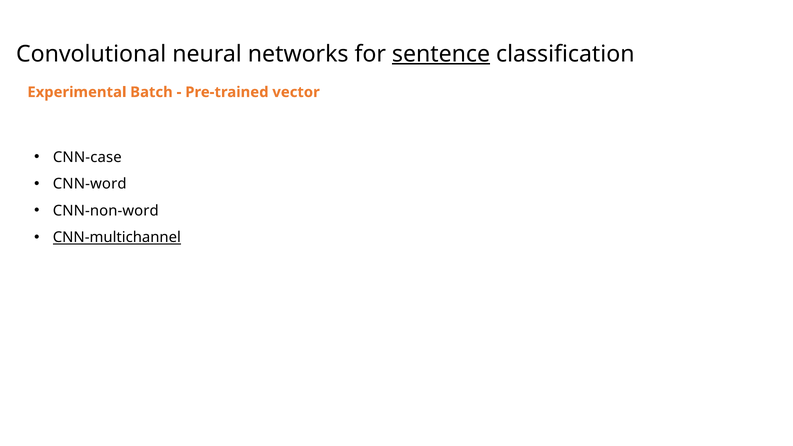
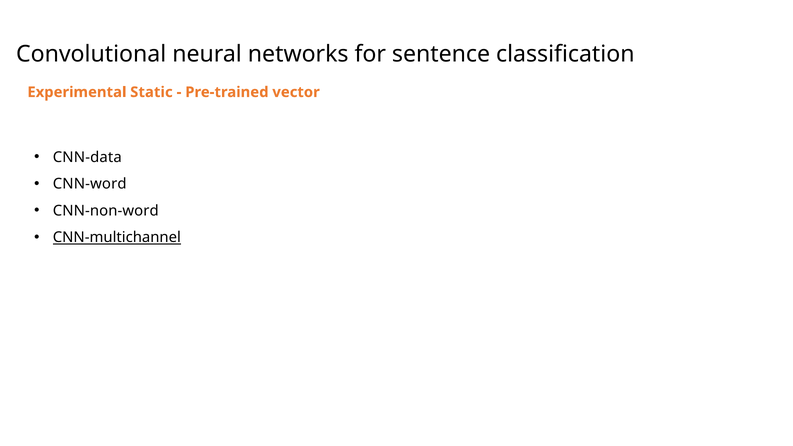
sentence underline: present -> none
Batch: Batch -> Static
CNN-case: CNN-case -> CNN-data
